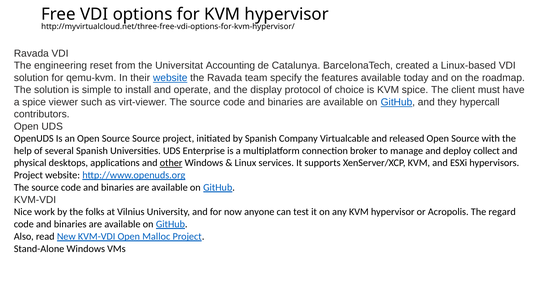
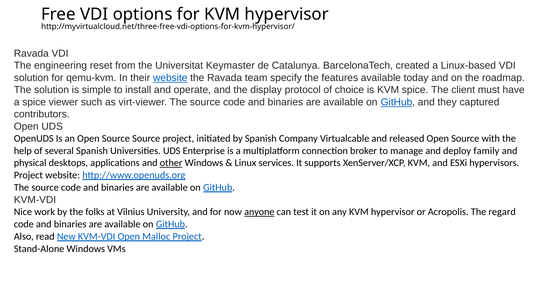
Accounting: Accounting -> Keymaster
hypercall: hypercall -> captured
collect: collect -> family
anyone underline: none -> present
